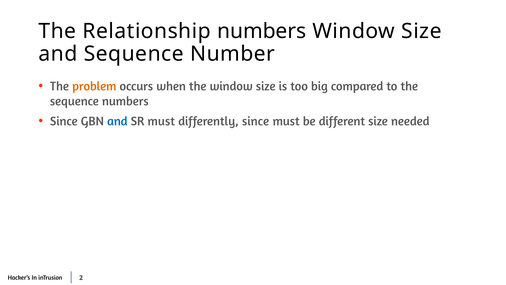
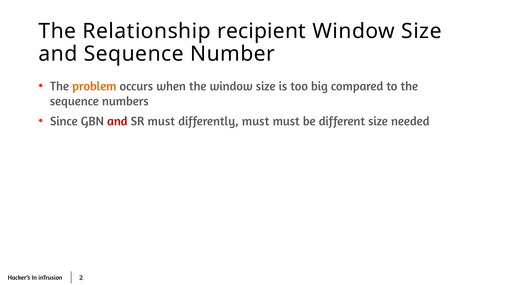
Relationship numbers: numbers -> recipient
and at (117, 121) colour: blue -> red
differently since: since -> must
